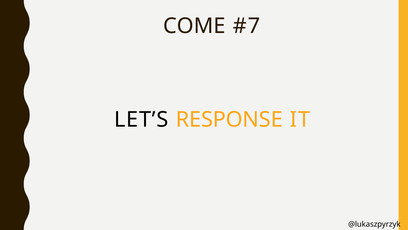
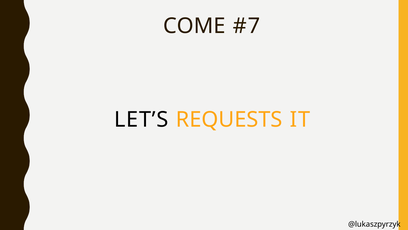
RESPONSE: RESPONSE -> REQUESTS
